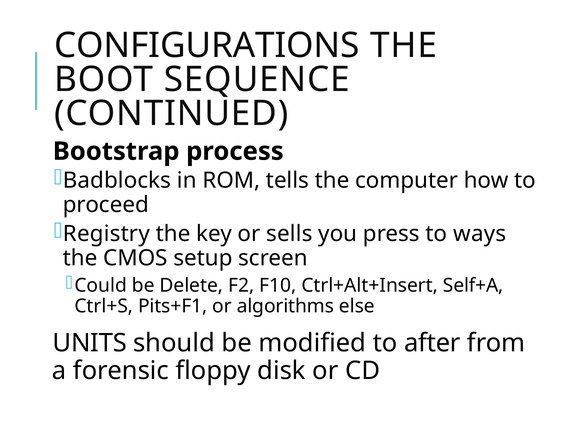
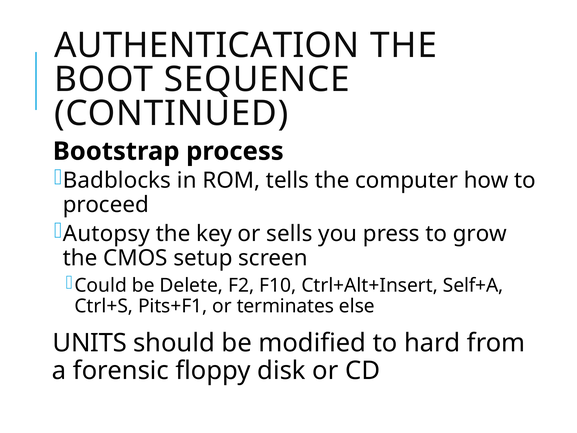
CONFIGURATIONS: CONFIGURATIONS -> AUTHENTICATION
Registry: Registry -> Autopsy
ways: ways -> grow
algorithms: algorithms -> terminates
after: after -> hard
